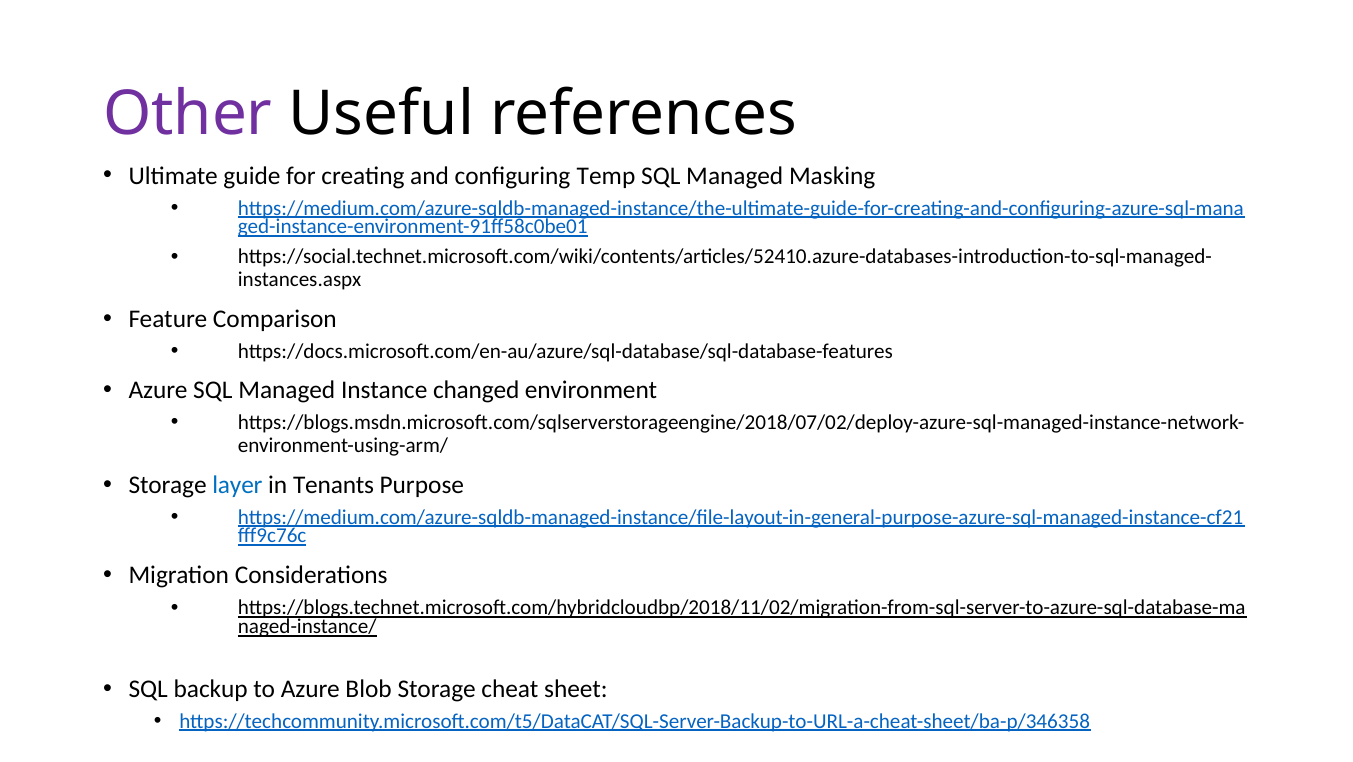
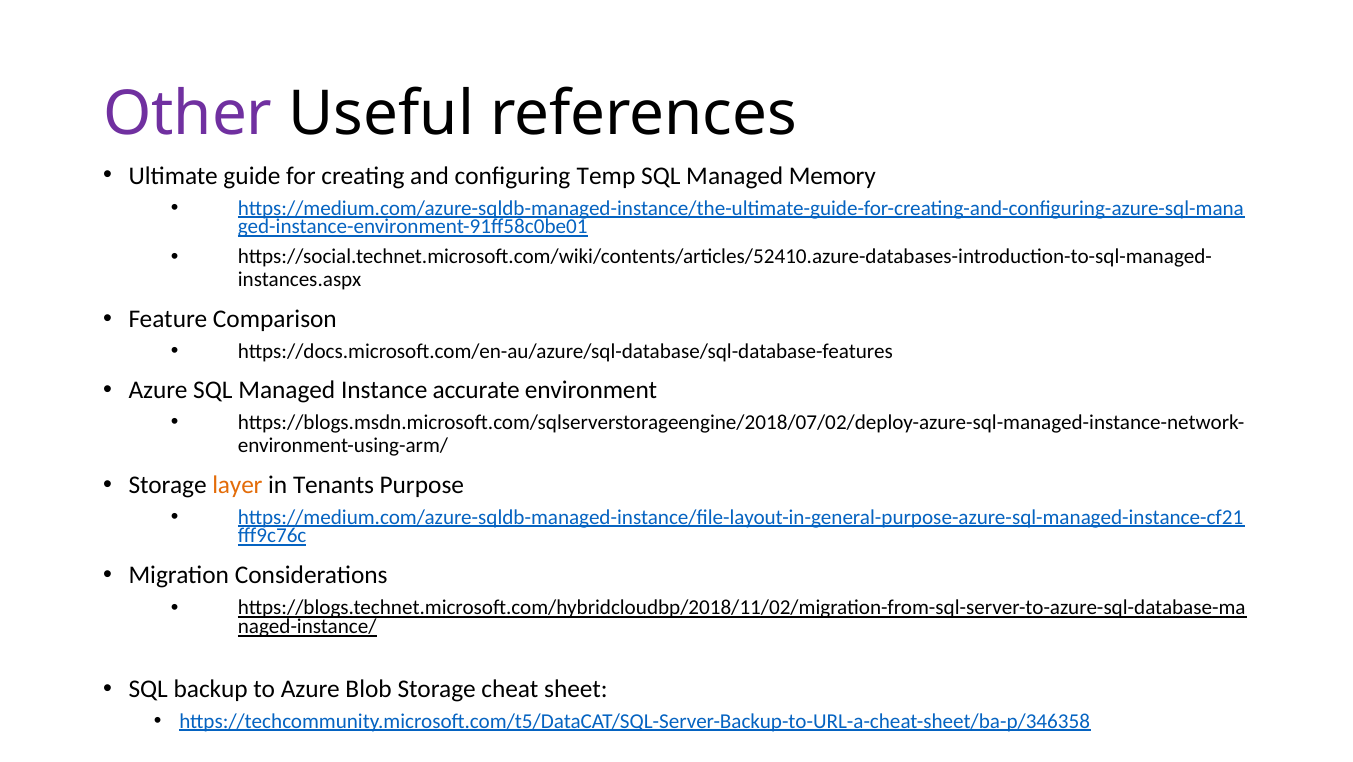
Masking: Masking -> Memory
changed: changed -> accurate
layer colour: blue -> orange
